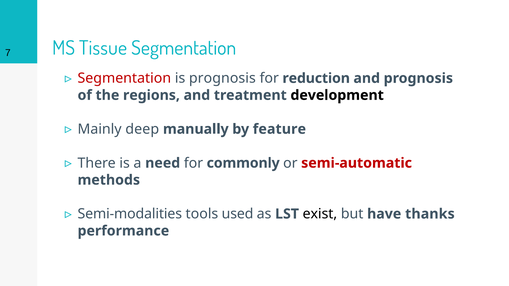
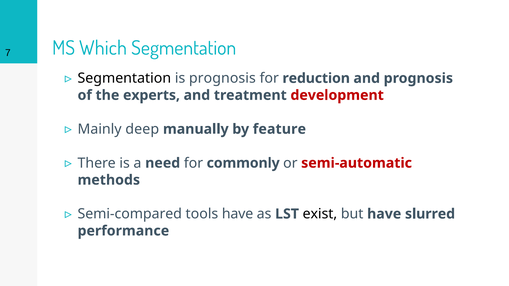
Tissue: Tissue -> Which
Segmentation at (124, 78) colour: red -> black
regions: regions -> experts
development colour: black -> red
Semi-modalities: Semi-modalities -> Semi-compared
tools used: used -> have
thanks: thanks -> slurred
